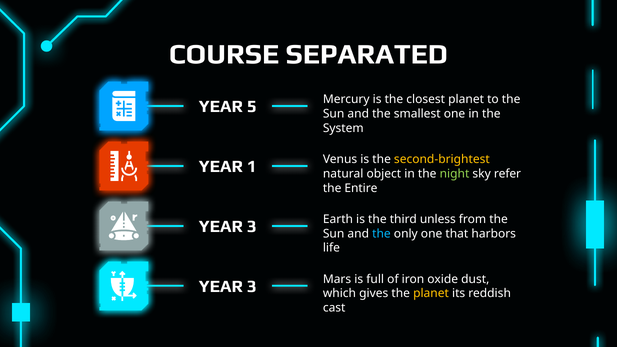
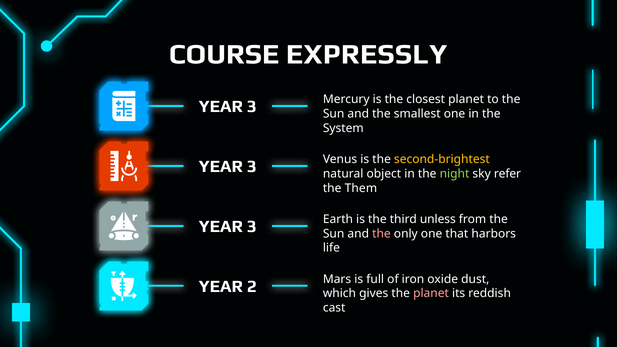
SEPARATED: SEPARATED -> EXPRESSLY
5 at (252, 107): 5 -> 3
1 at (252, 167): 1 -> 3
Entire: Entire -> Them
the at (381, 234) colour: light blue -> pink
3 at (252, 286): 3 -> 2
planet at (431, 294) colour: yellow -> pink
